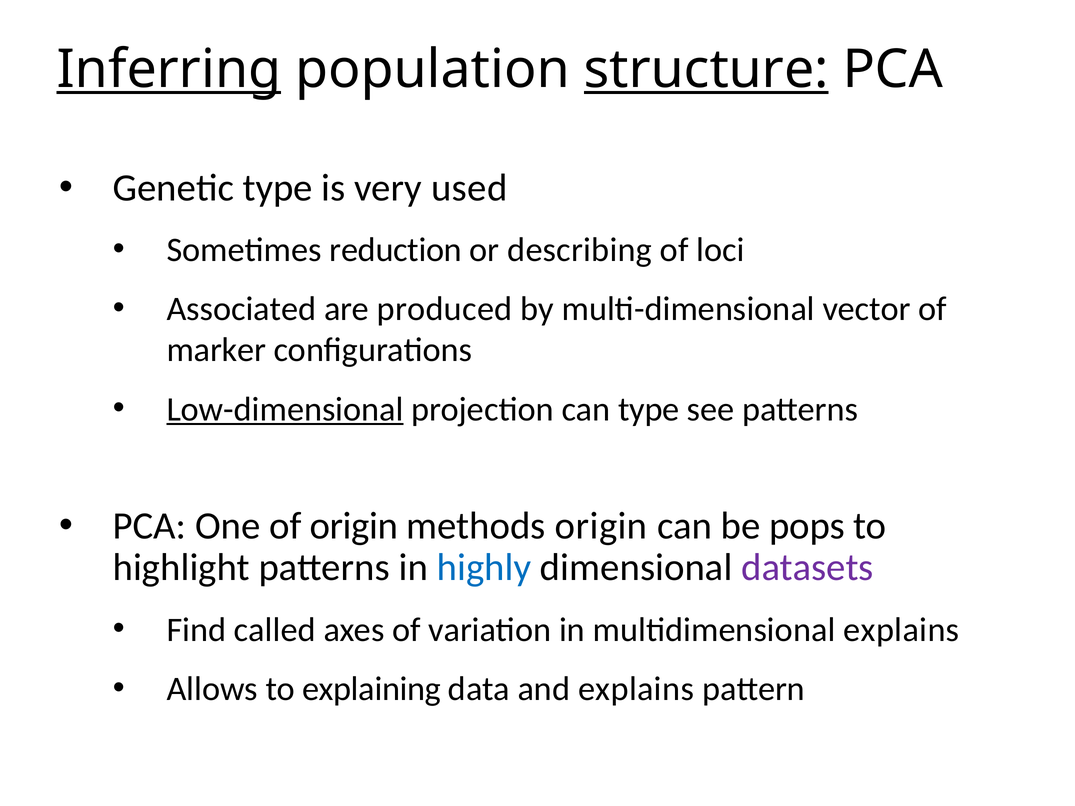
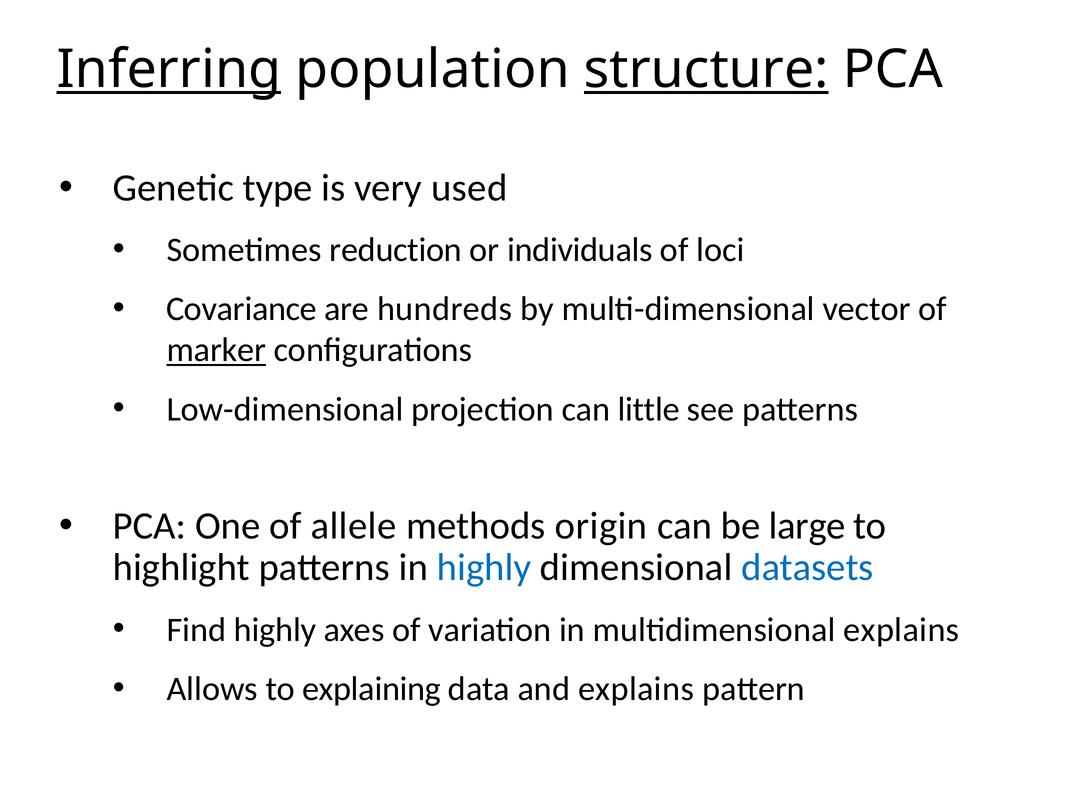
describing: describing -> individuals
Associated: Associated -> Covariance
produced: produced -> hundreds
marker underline: none -> present
Low-dimensional underline: present -> none
can type: type -> little
of origin: origin -> allele
pops: pops -> large
datasets colour: purple -> blue
Find called: called -> highly
